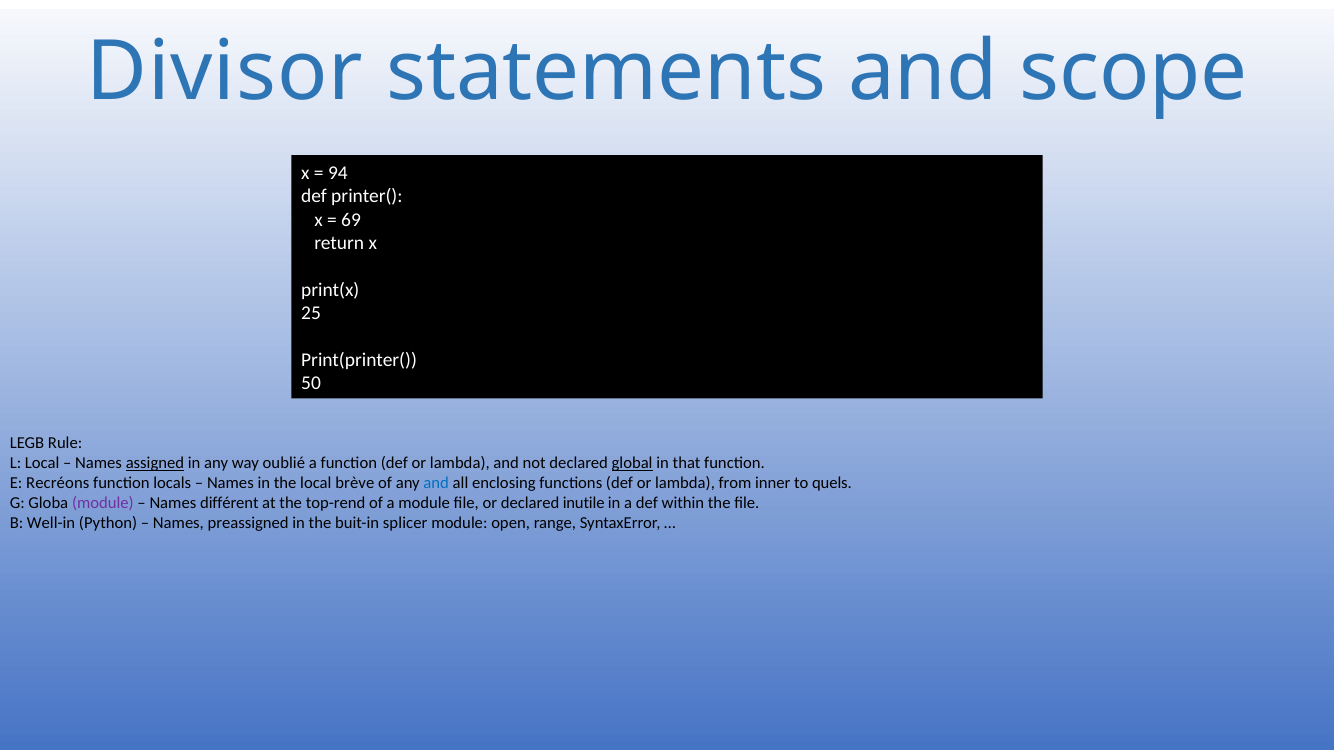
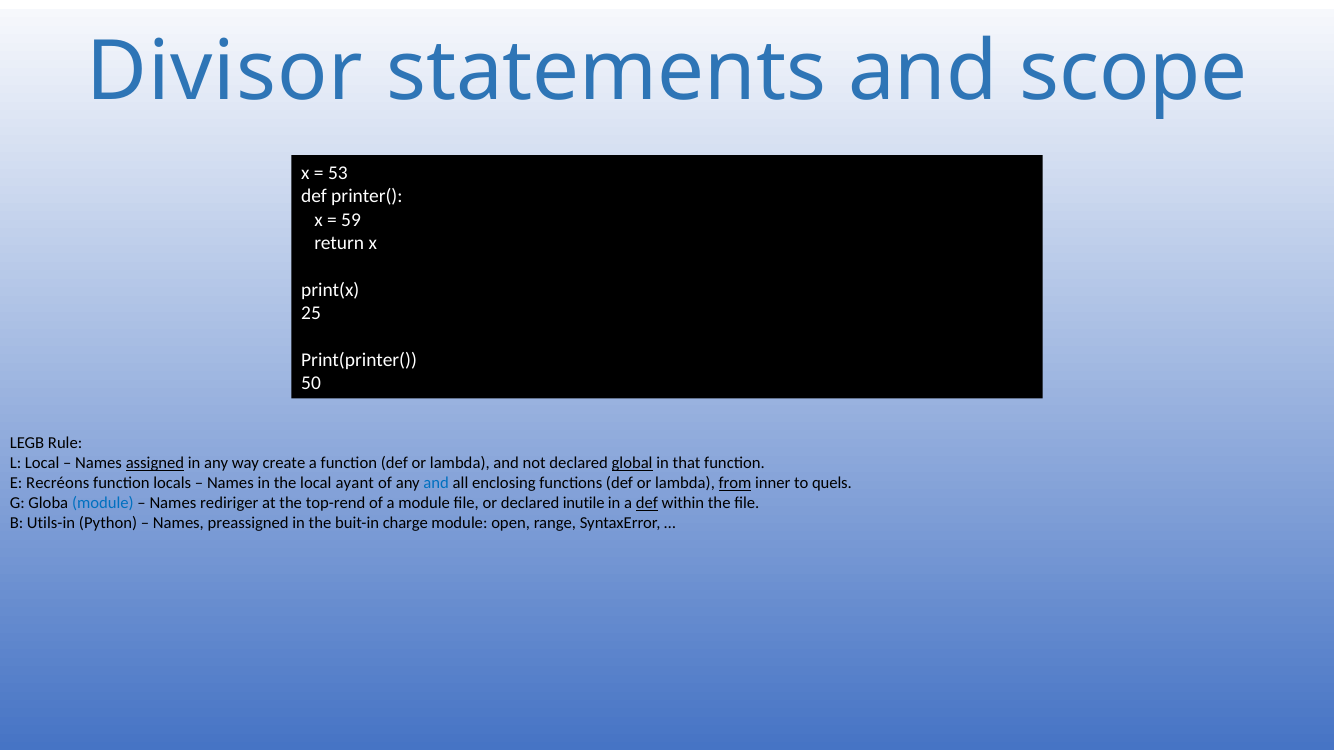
94: 94 -> 53
69: 69 -> 59
oublié: oublié -> create
brève: brève -> ayant
from underline: none -> present
module at (103, 504) colour: purple -> blue
différent: différent -> rediriger
def at (647, 504) underline: none -> present
Well-in: Well-in -> Utils-in
splicer: splicer -> charge
